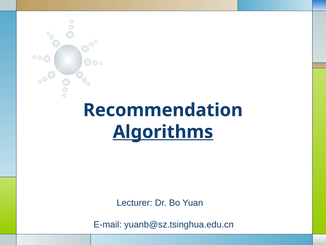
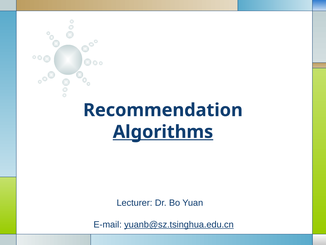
yuanb@sz.tsinghua.edu.cn underline: none -> present
